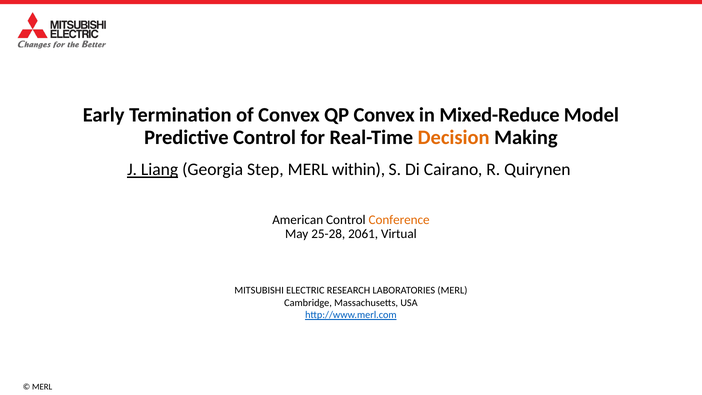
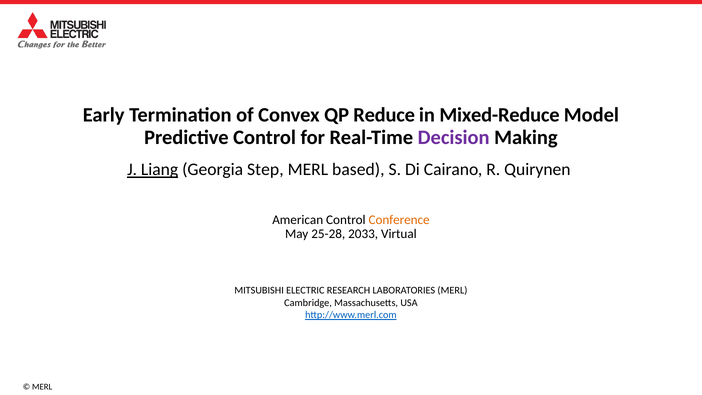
QP Convex: Convex -> Reduce
Decision colour: orange -> purple
within: within -> based
2061: 2061 -> 2033
